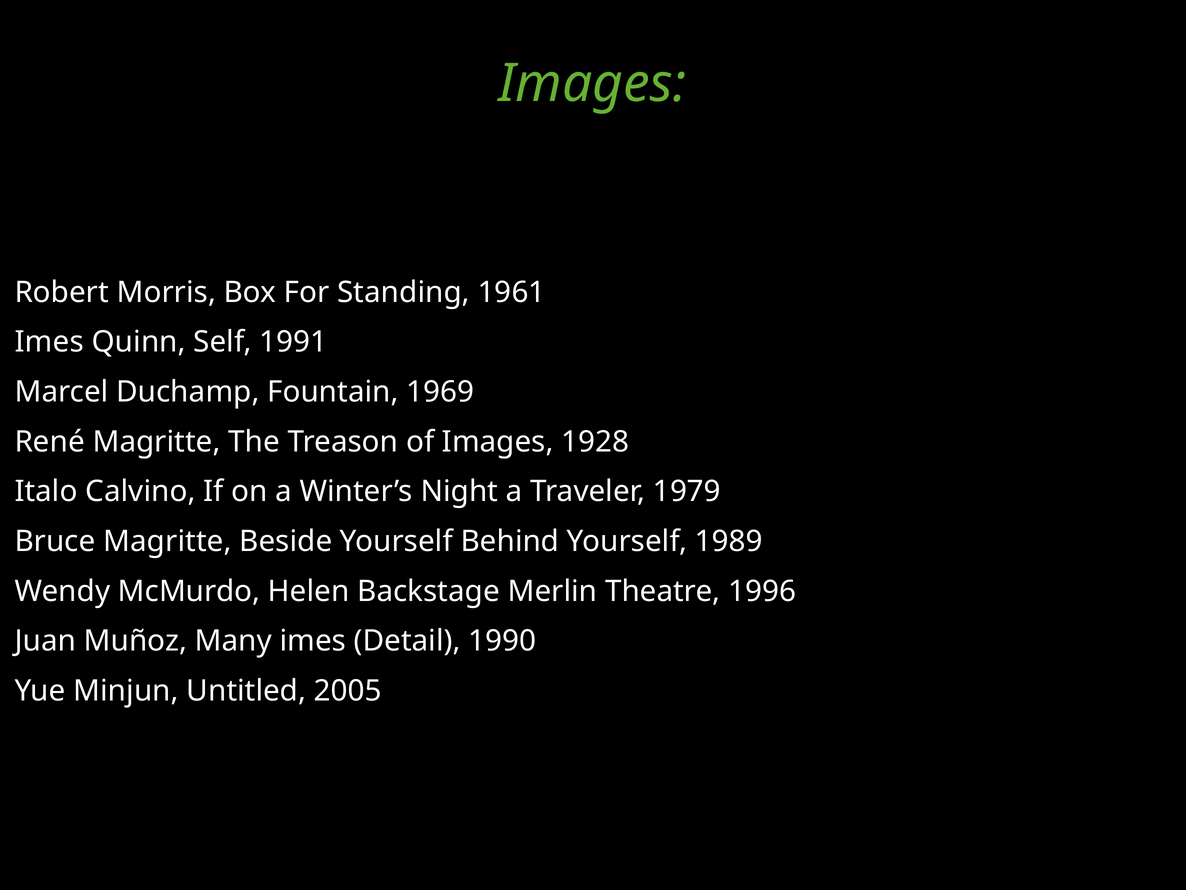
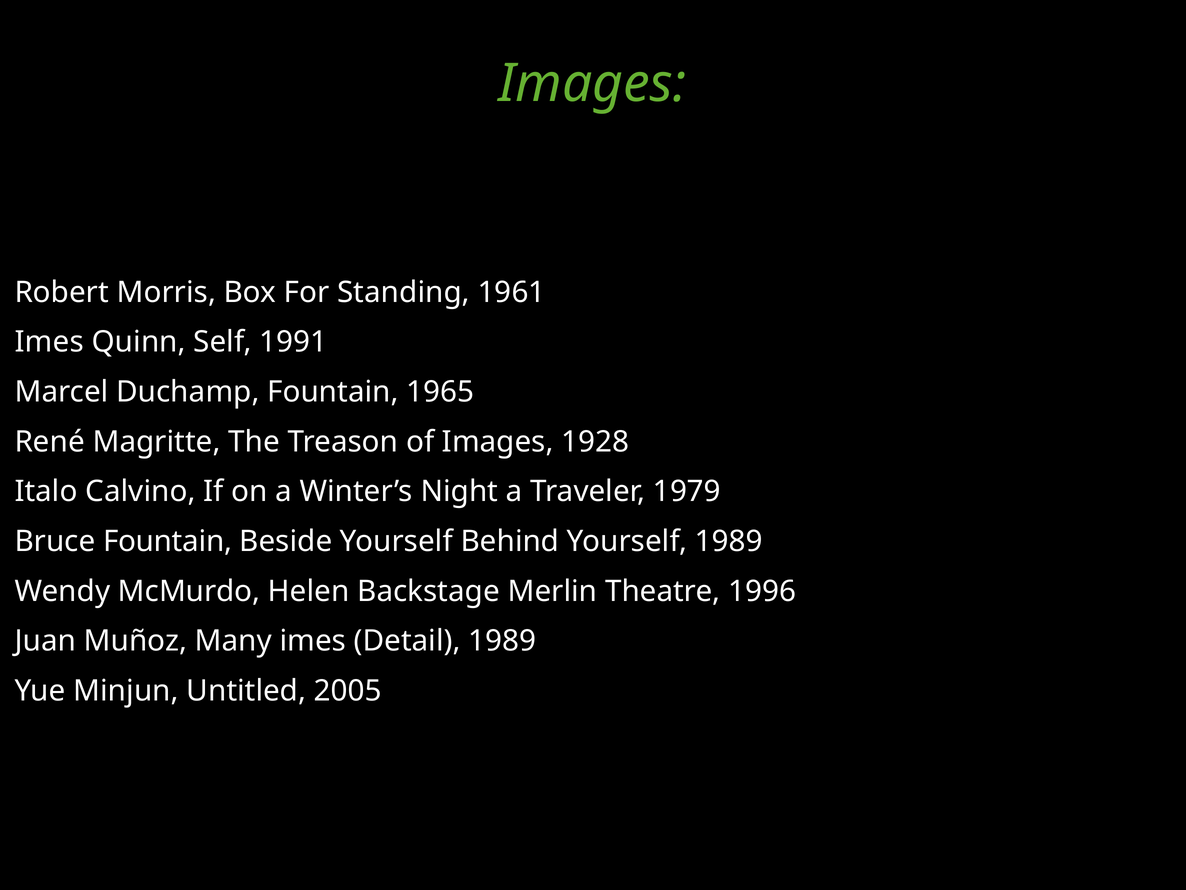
1969: 1969 -> 1965
Bruce Magritte: Magritte -> Fountain
Detail 1990: 1990 -> 1989
